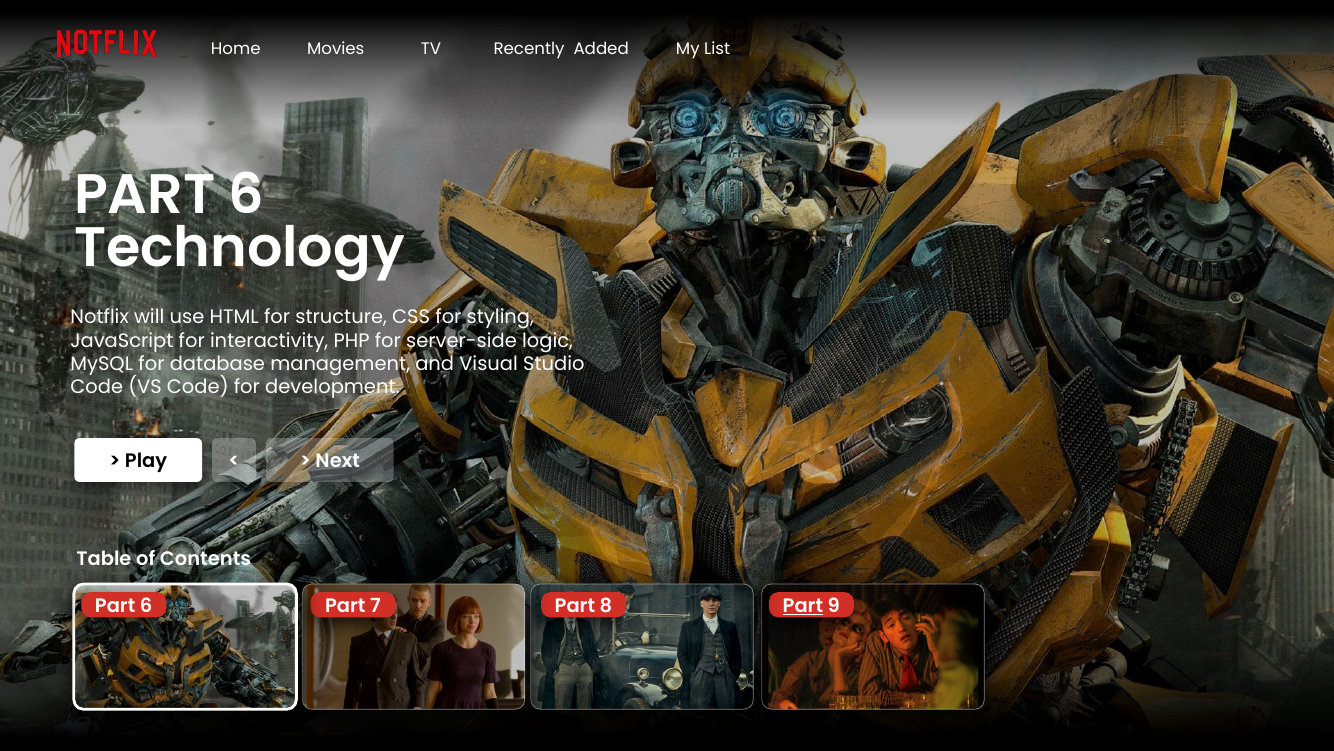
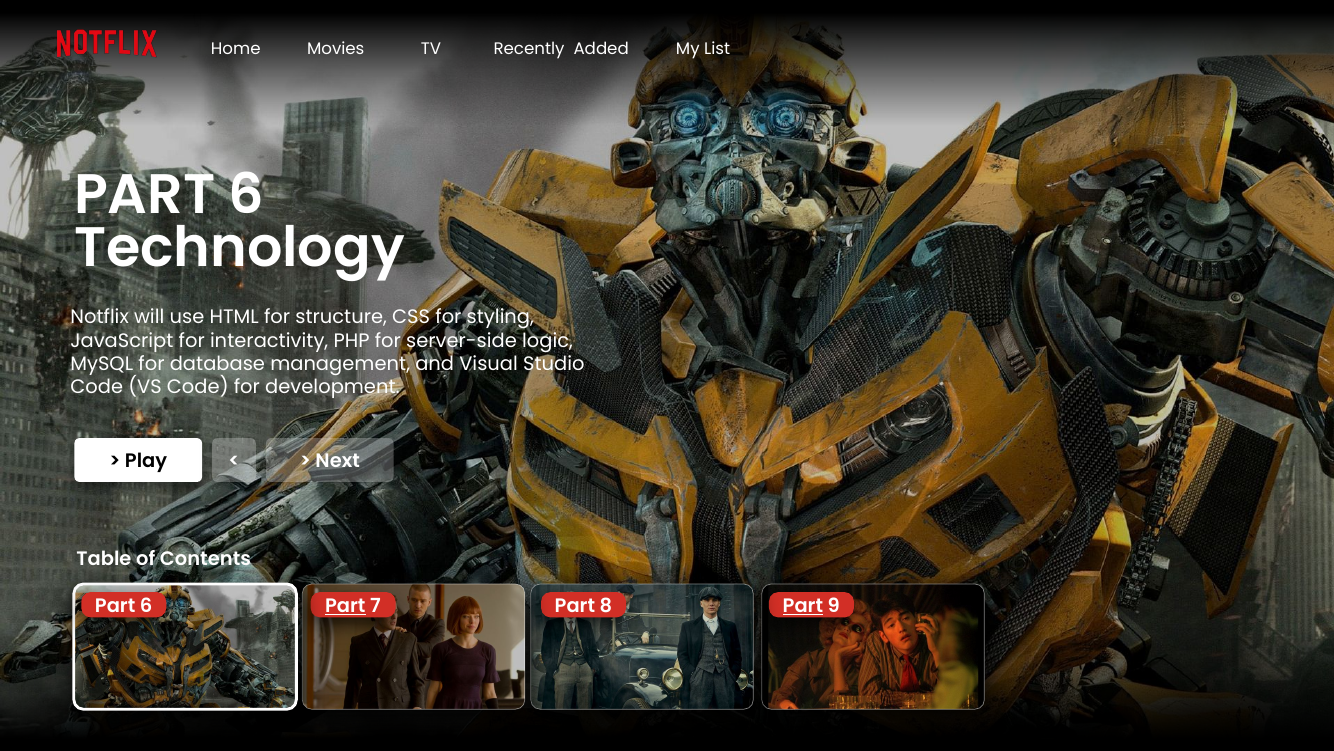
Part at (345, 606) underline: none -> present
